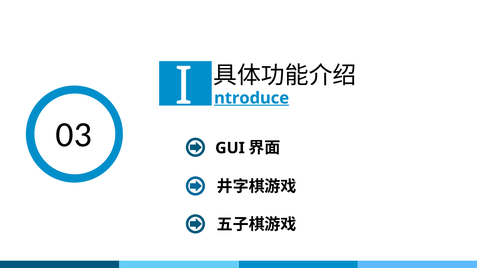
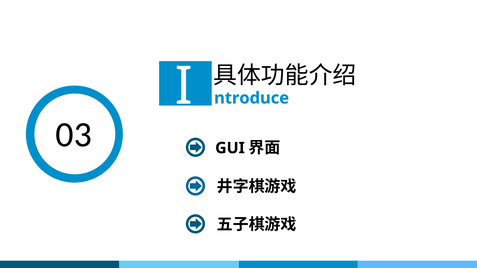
ntroduce underline: present -> none
